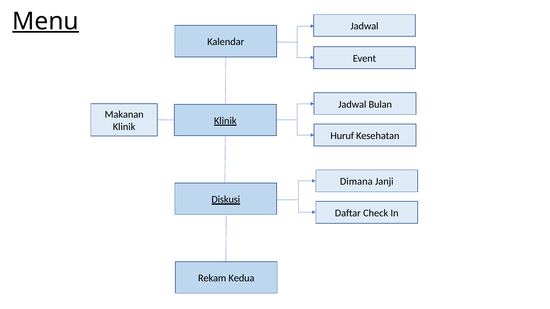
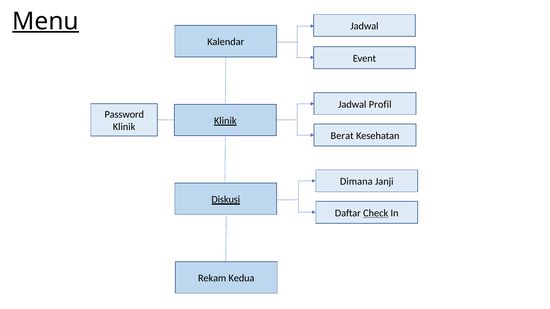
Bulan: Bulan -> Profil
Makanan: Makanan -> Password
Huruf: Huruf -> Berat
Check underline: none -> present
